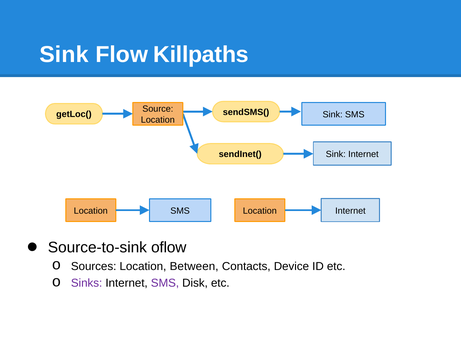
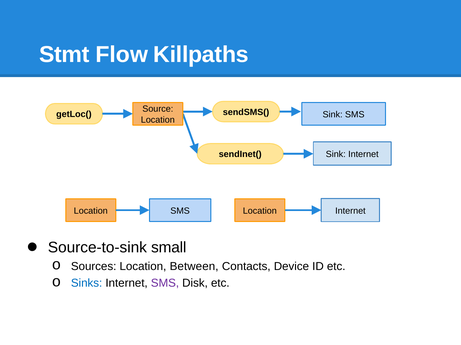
Sink at (64, 55): Sink -> Stmt
oflow: oflow -> small
Sinks colour: purple -> blue
